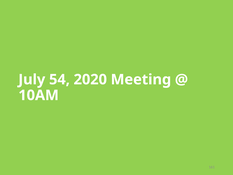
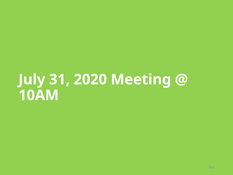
54: 54 -> 31
